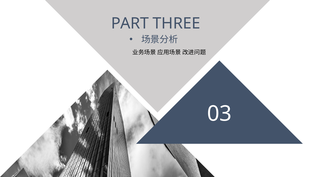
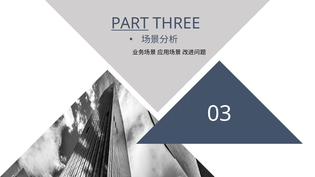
PART underline: none -> present
